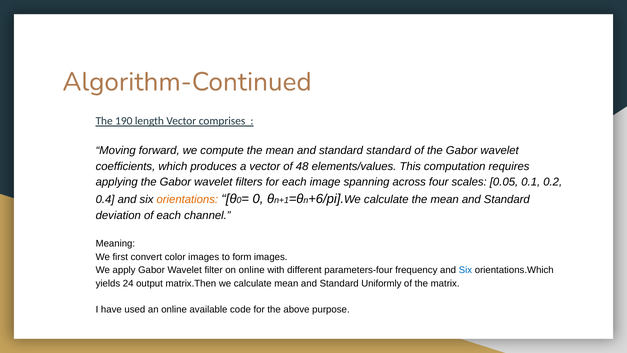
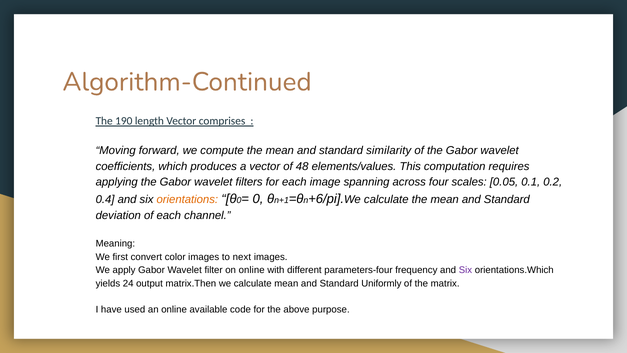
standard standard: standard -> similarity
form: form -> next
Six at (465, 270) colour: blue -> purple
